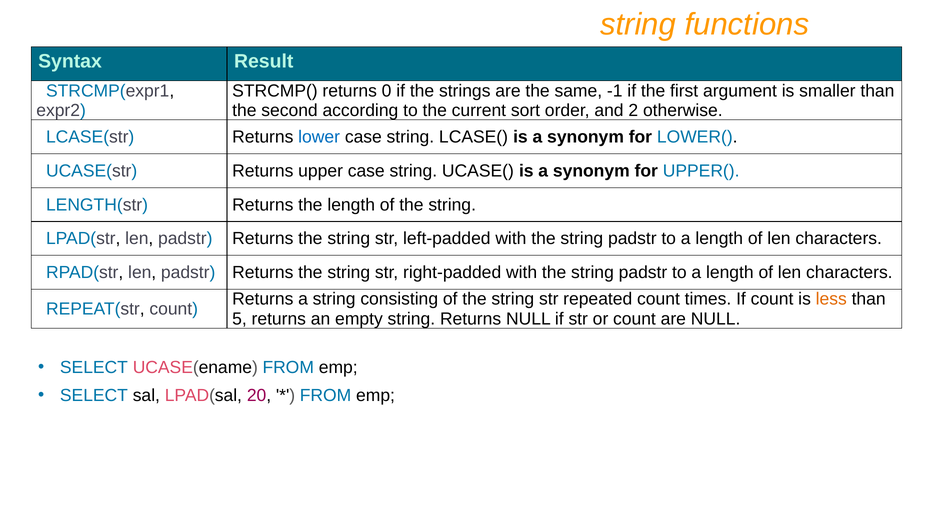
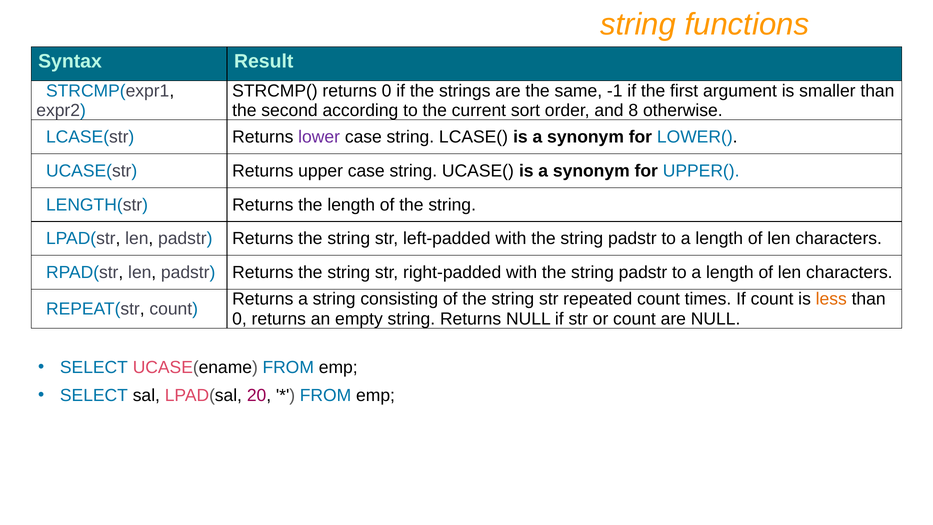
2: 2 -> 8
lower colour: blue -> purple
5 at (240, 319): 5 -> 0
